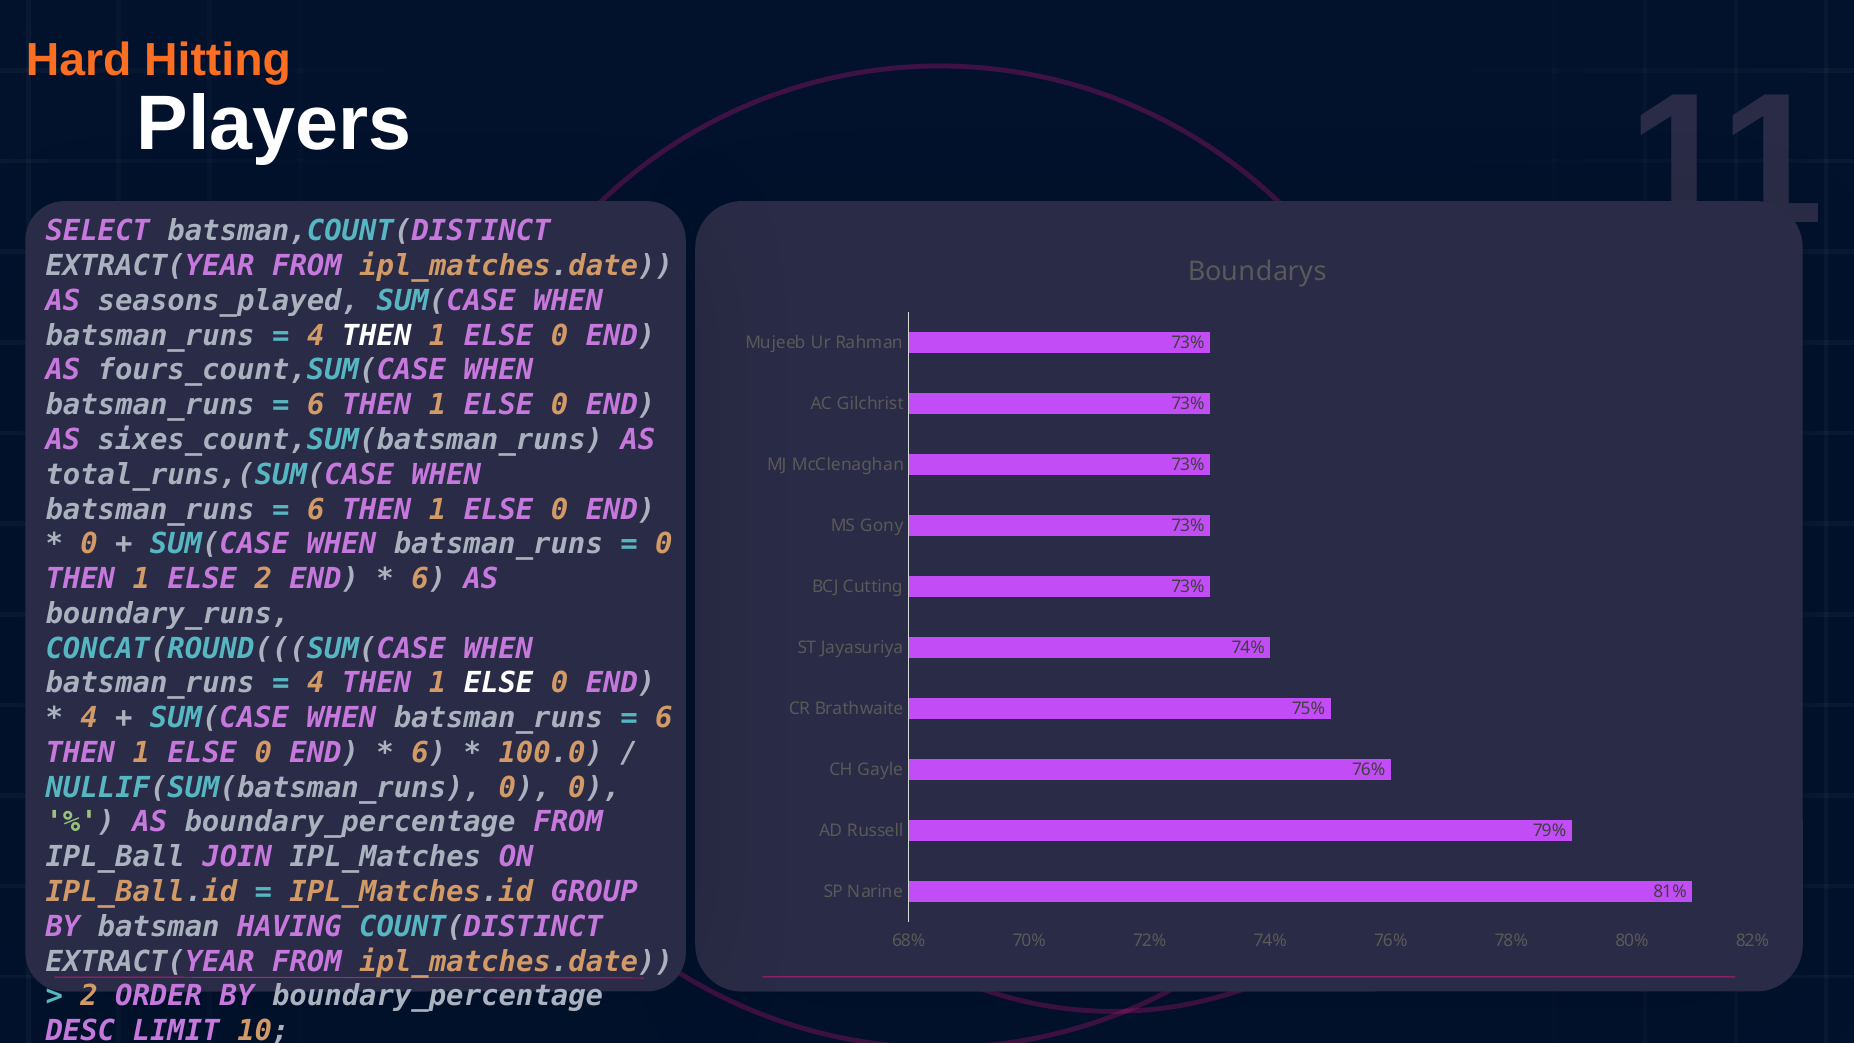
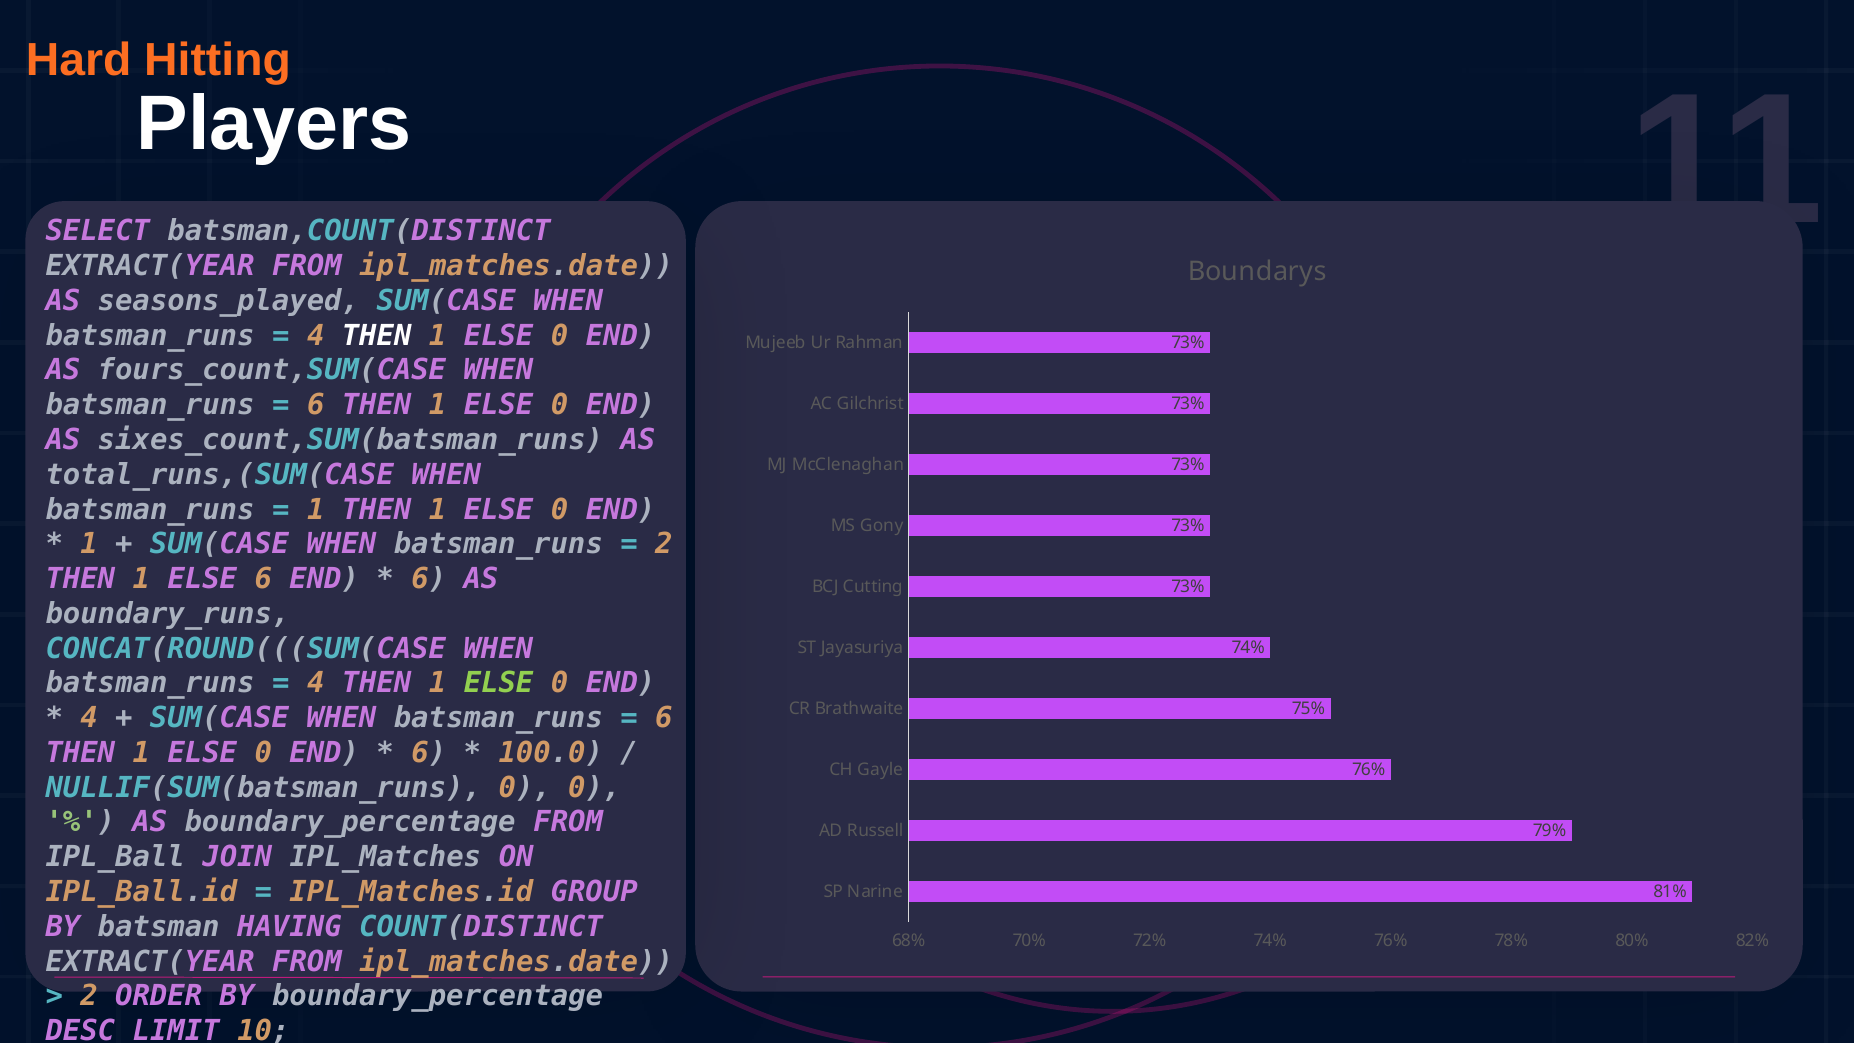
6 at (316, 509): 6 -> 1
0 at (89, 544): 0 -> 1
0 at (664, 544): 0 -> 2
ELSE 2: 2 -> 6
ELSE at (499, 683) colour: white -> light green
